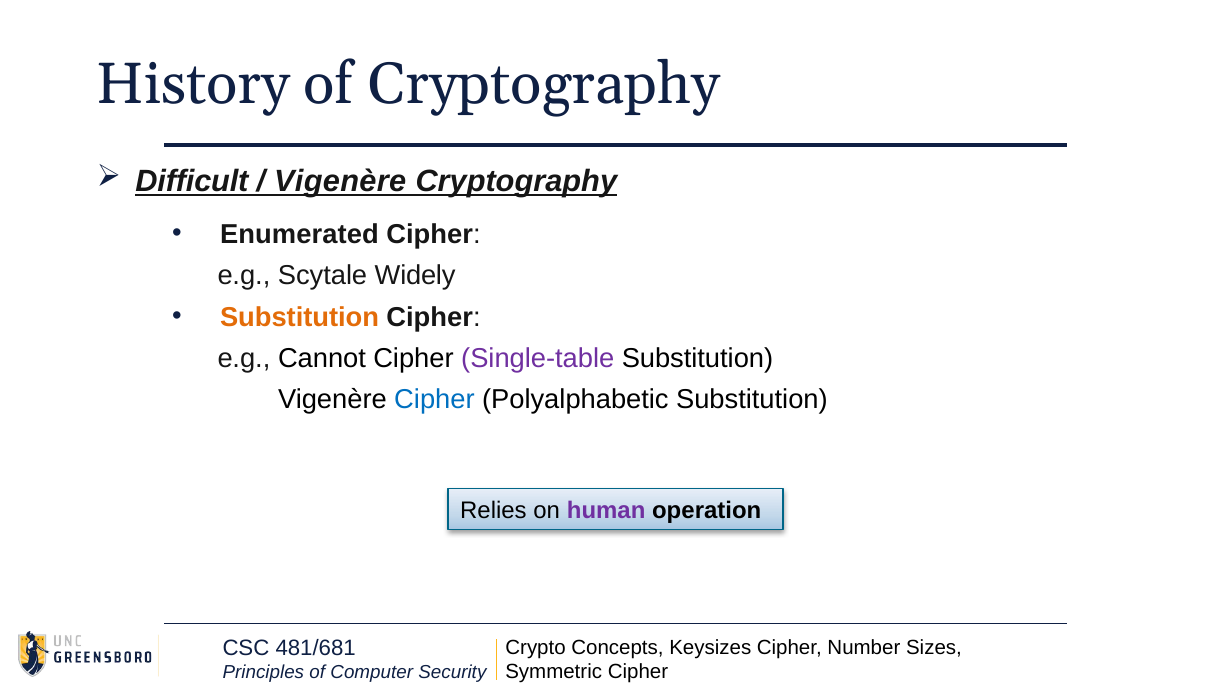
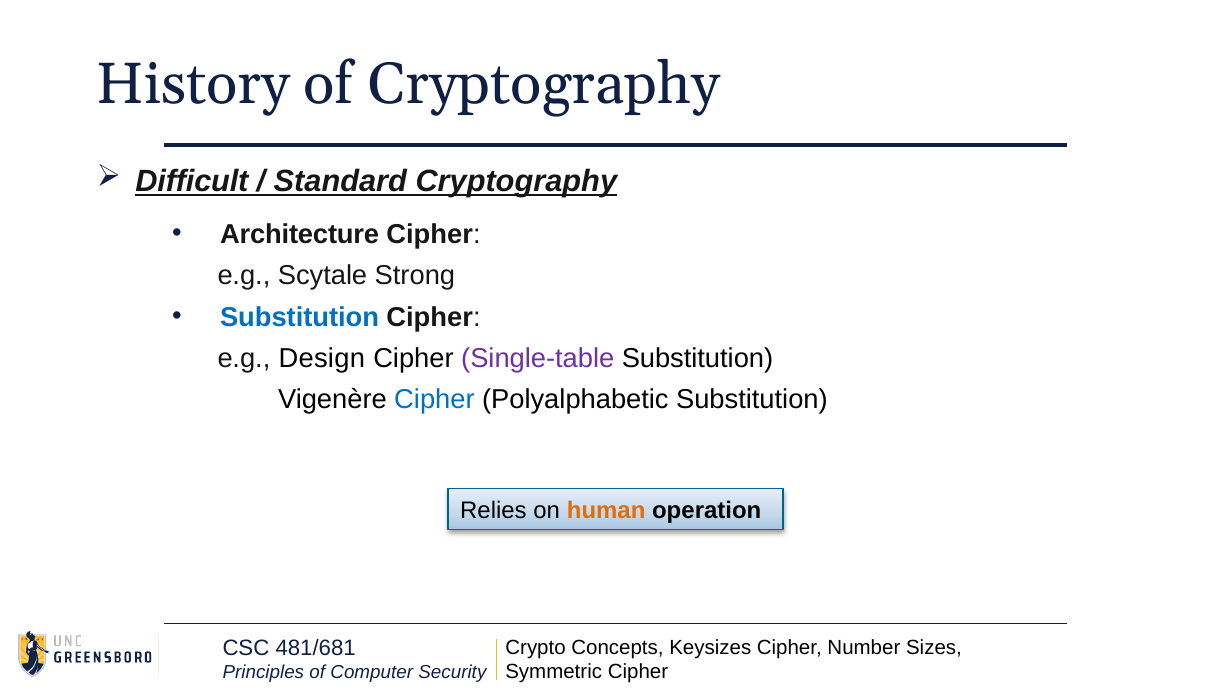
Vigenère at (340, 181): Vigenère -> Standard
Enumerated: Enumerated -> Architecture
Widely: Widely -> Strong
Substitution at (299, 317) colour: orange -> blue
Cannot: Cannot -> Design
human colour: purple -> orange
